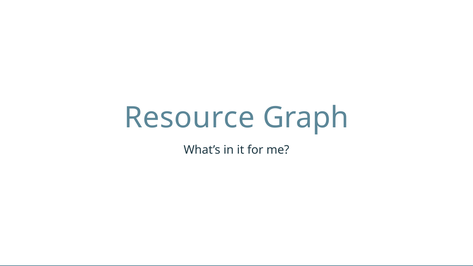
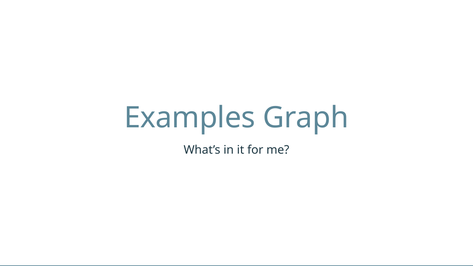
Resource: Resource -> Examples
